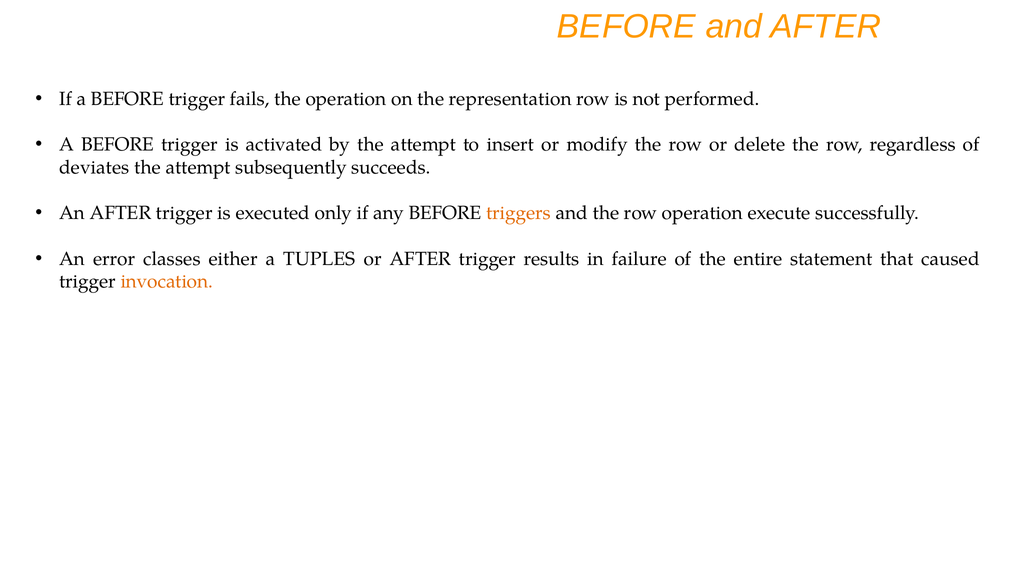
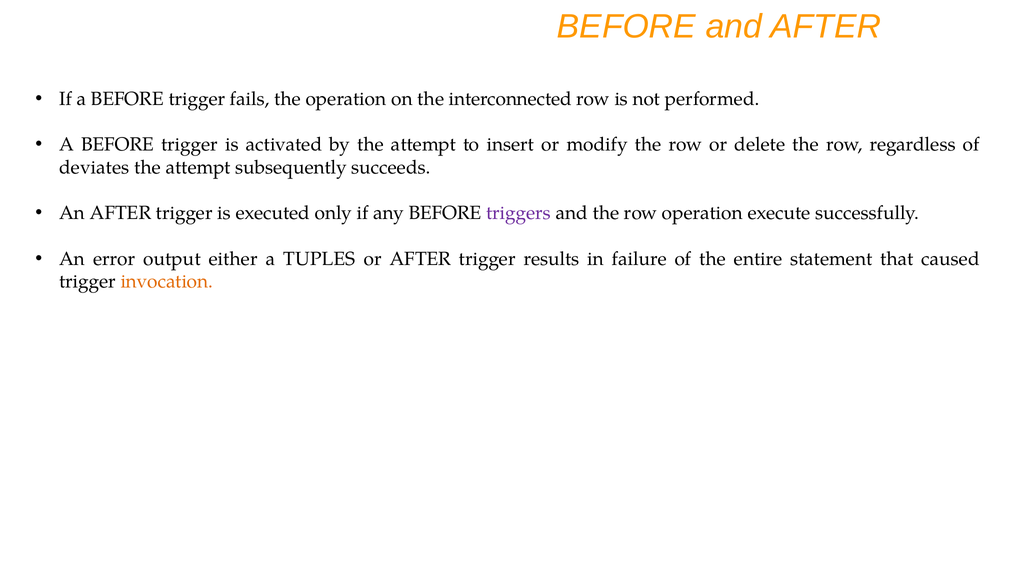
representation: representation -> interconnected
triggers colour: orange -> purple
classes: classes -> output
